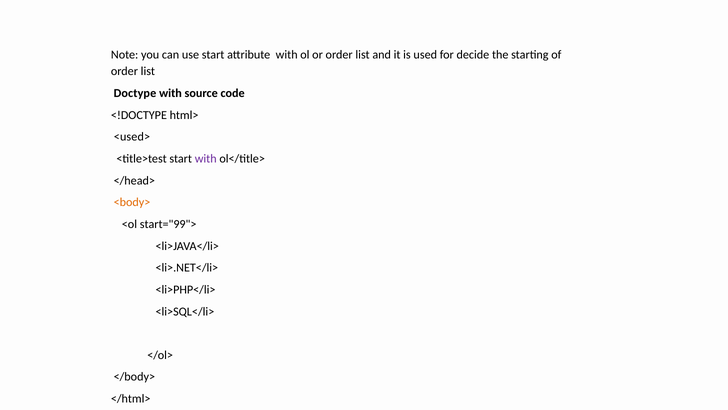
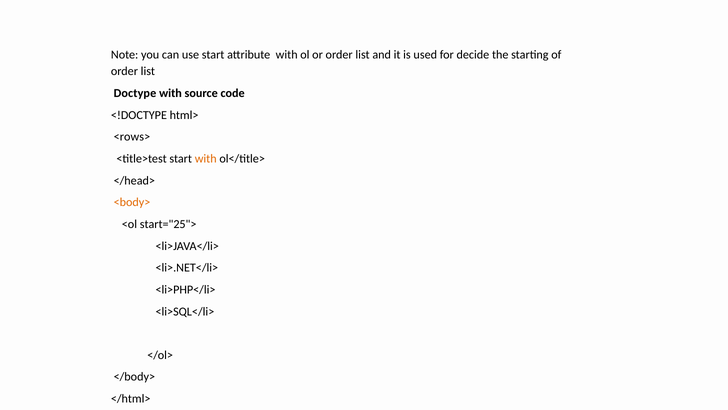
<used>: <used> -> <rows>
with at (206, 159) colour: purple -> orange
start="99">: start="99"> -> start="25">
